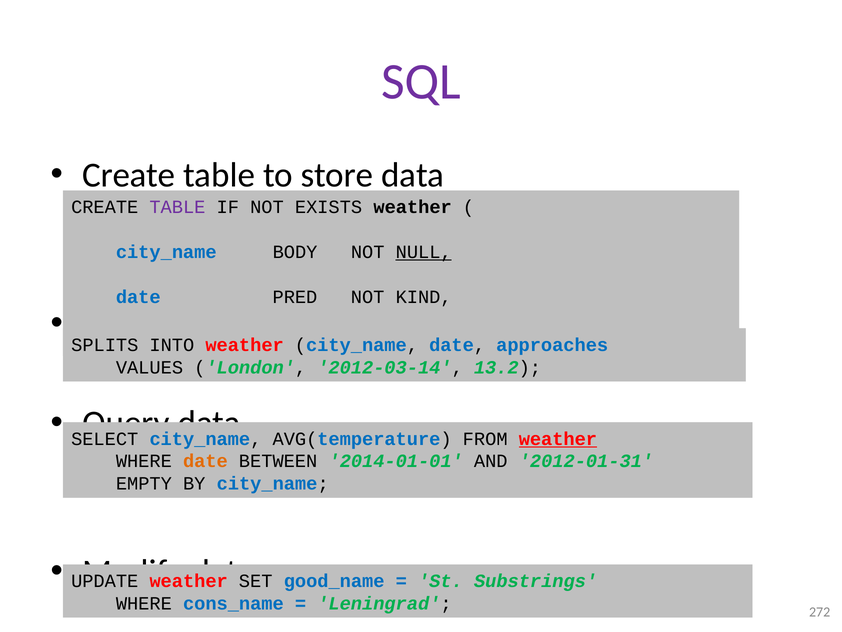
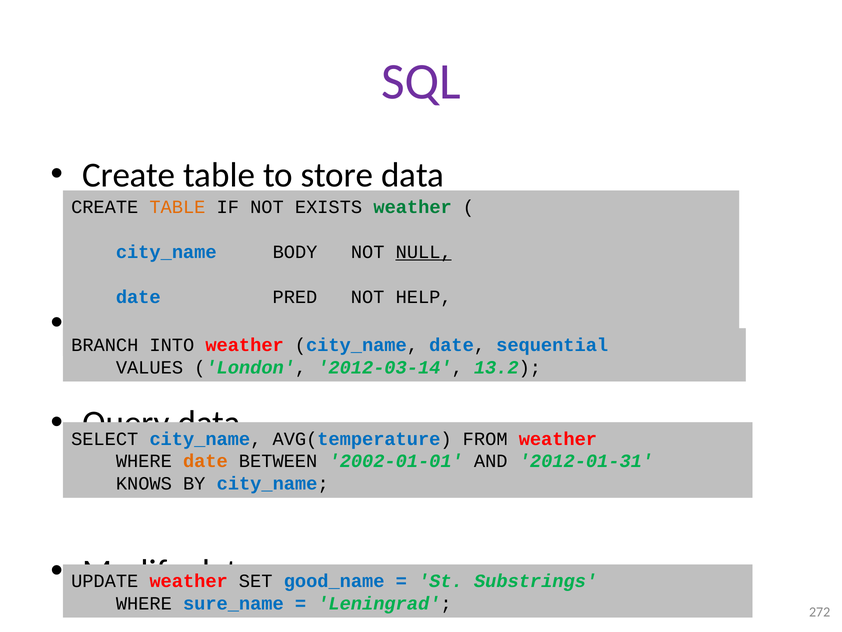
TABLE at (177, 207) colour: purple -> orange
weather at (413, 207) colour: black -> green
KIND: KIND -> HELP
SPLITS: SPLITS -> BRANCH
approaches: approaches -> sequential
weather at (558, 438) underline: present -> none
2014-01-01: 2014-01-01 -> 2002-01-01
EMPTY: EMPTY -> KNOWS
cons_name: cons_name -> sure_name
